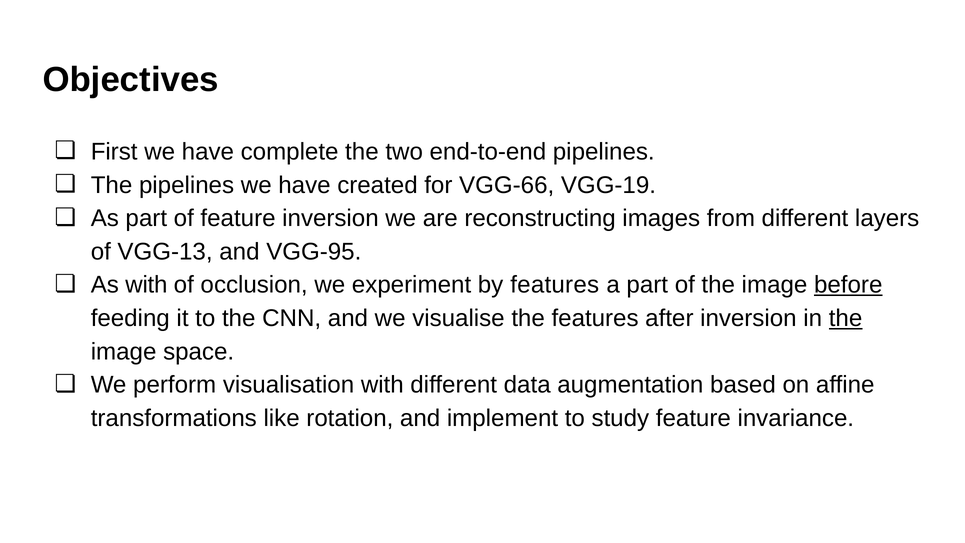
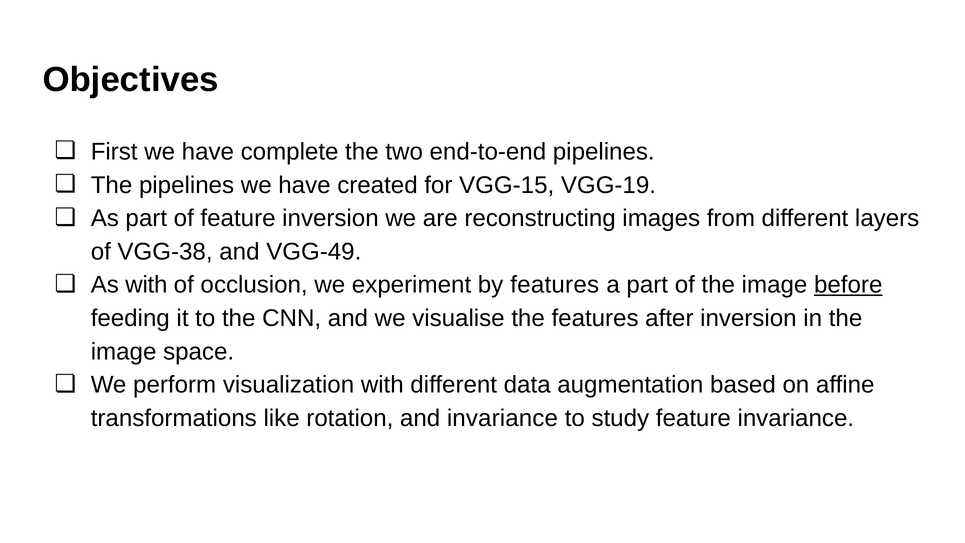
VGG-66: VGG-66 -> VGG-15
VGG-13: VGG-13 -> VGG-38
VGG-95: VGG-95 -> VGG-49
the at (846, 318) underline: present -> none
visualisation: visualisation -> visualization
and implement: implement -> invariance
